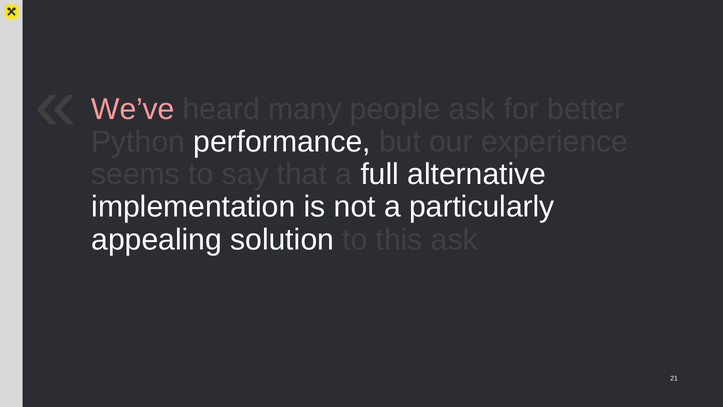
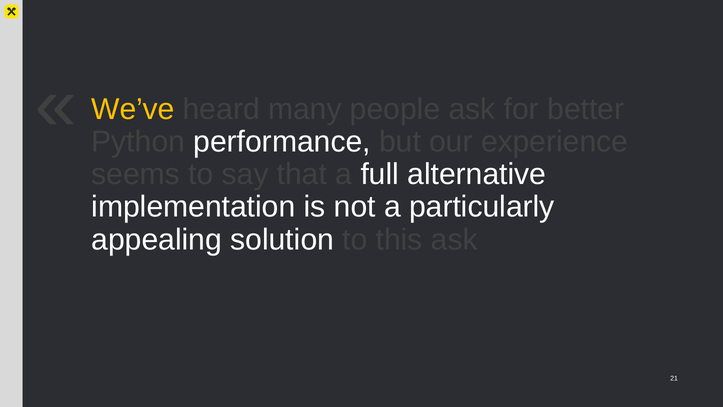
We’ve colour: pink -> yellow
